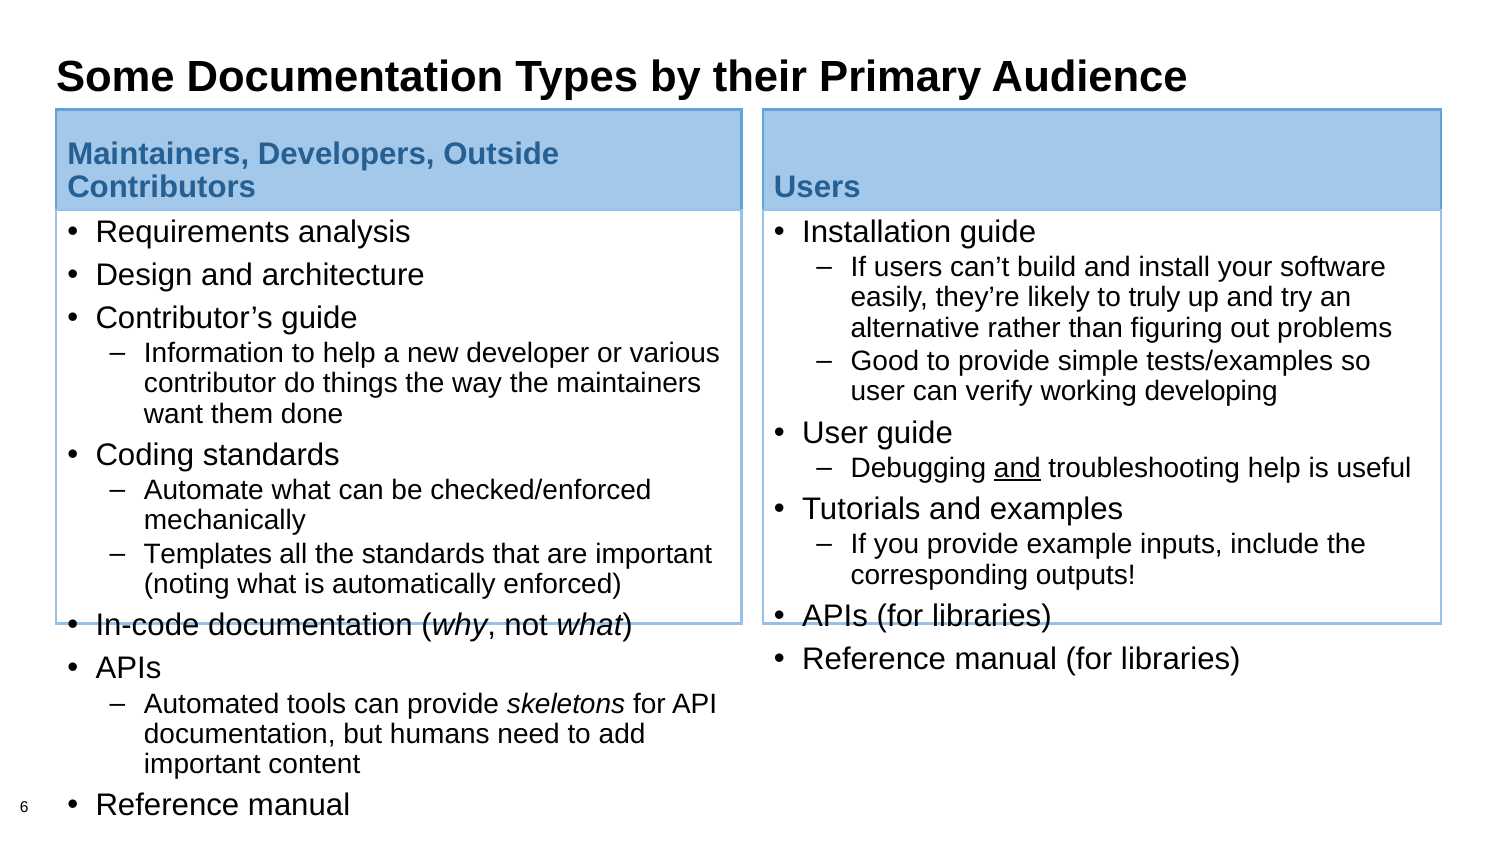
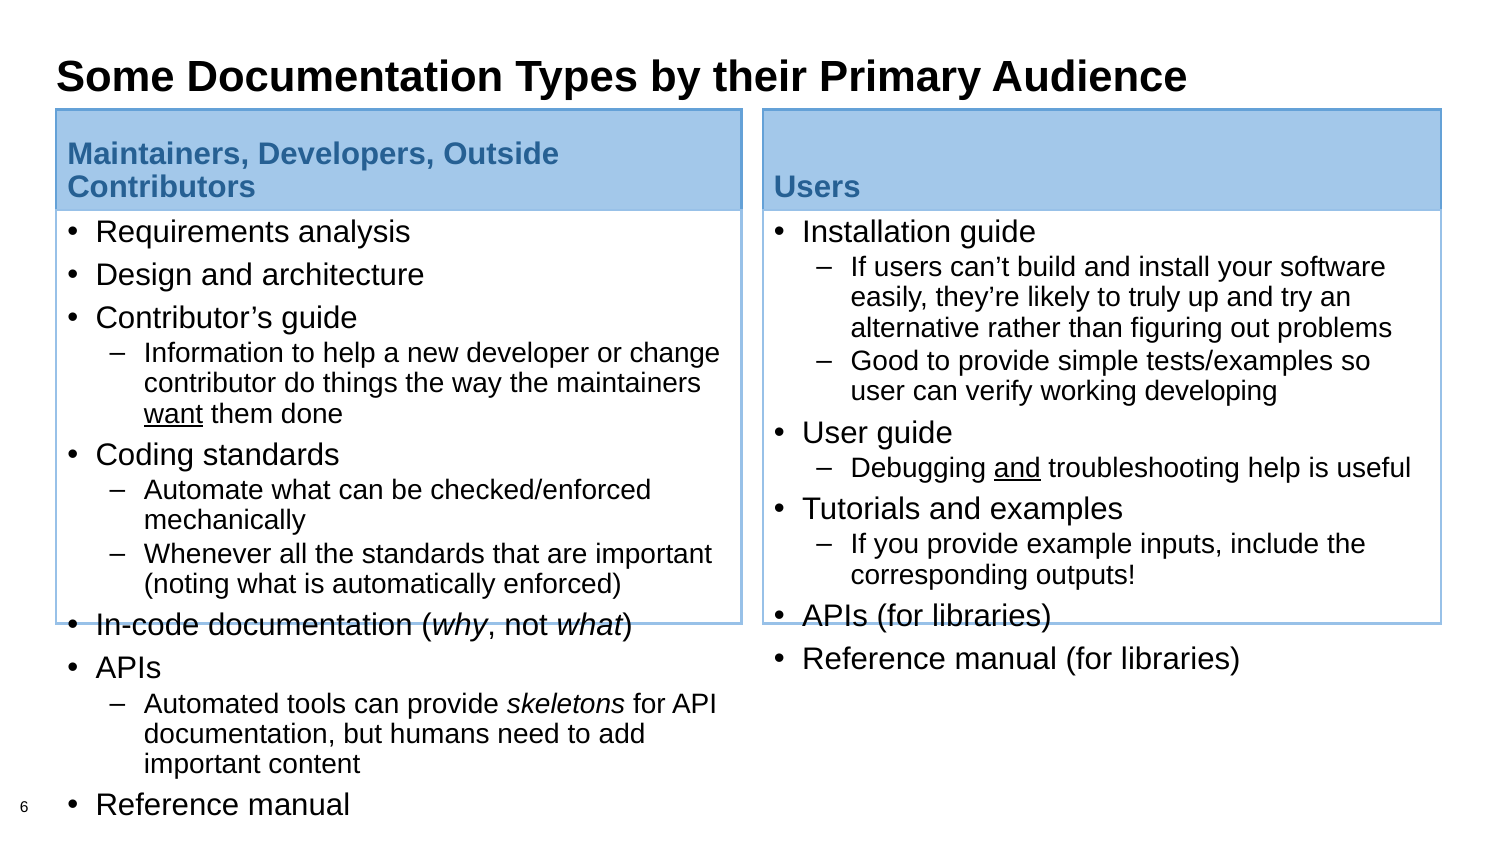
various: various -> change
want underline: none -> present
Templates: Templates -> Whenever
